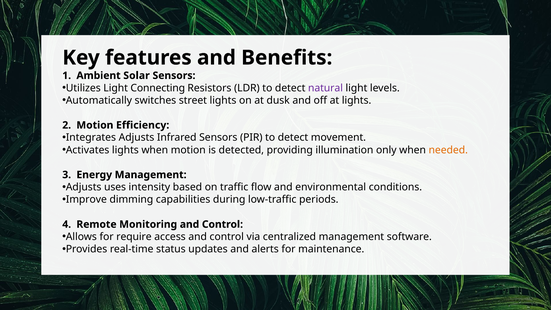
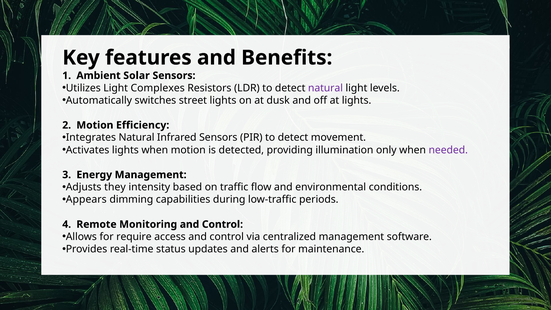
Connecting: Connecting -> Complexes
Integrates Adjusts: Adjusts -> Natural
needed colour: orange -> purple
uses: uses -> they
Improve: Improve -> Appears
